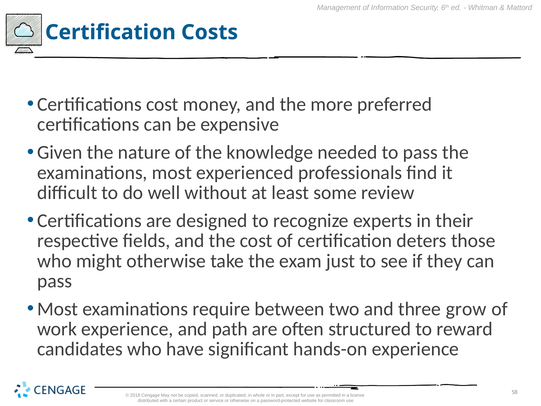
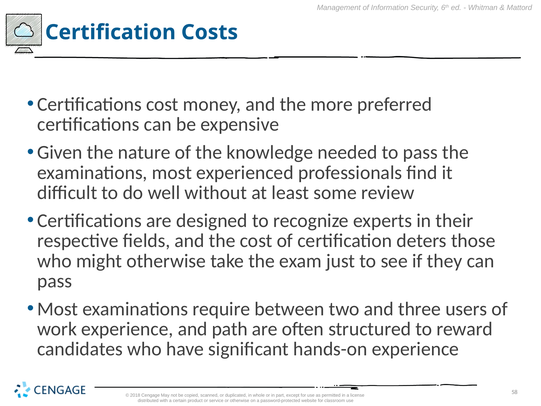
grow: grow -> users
